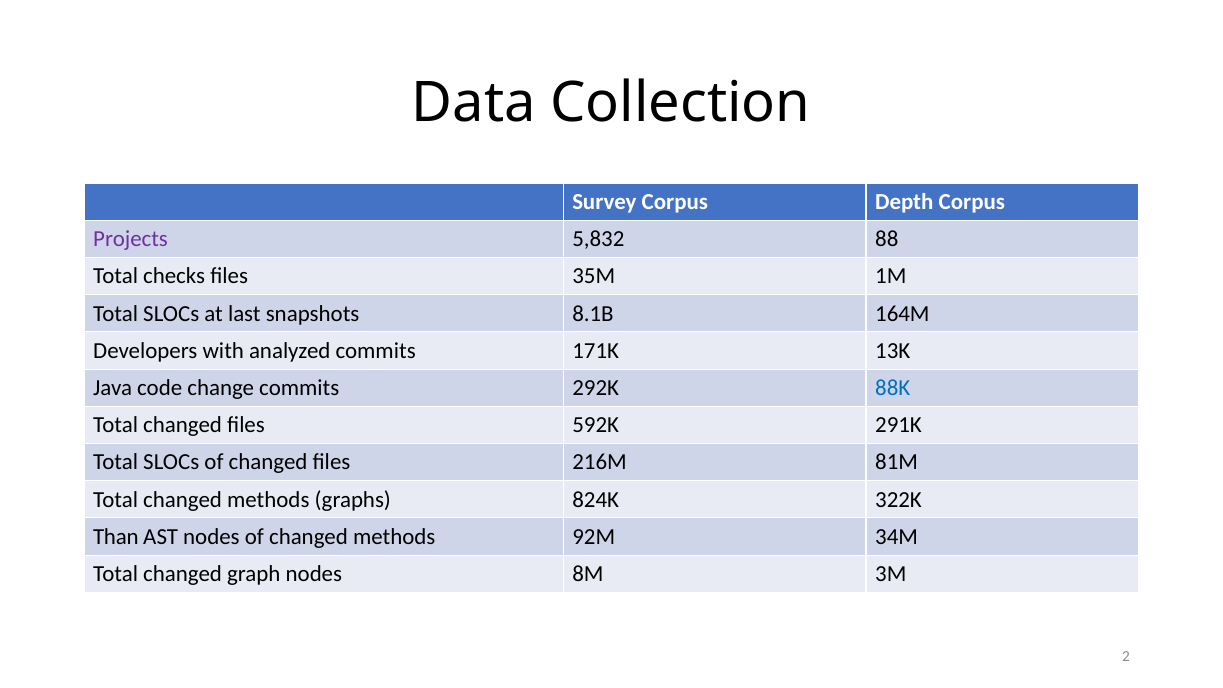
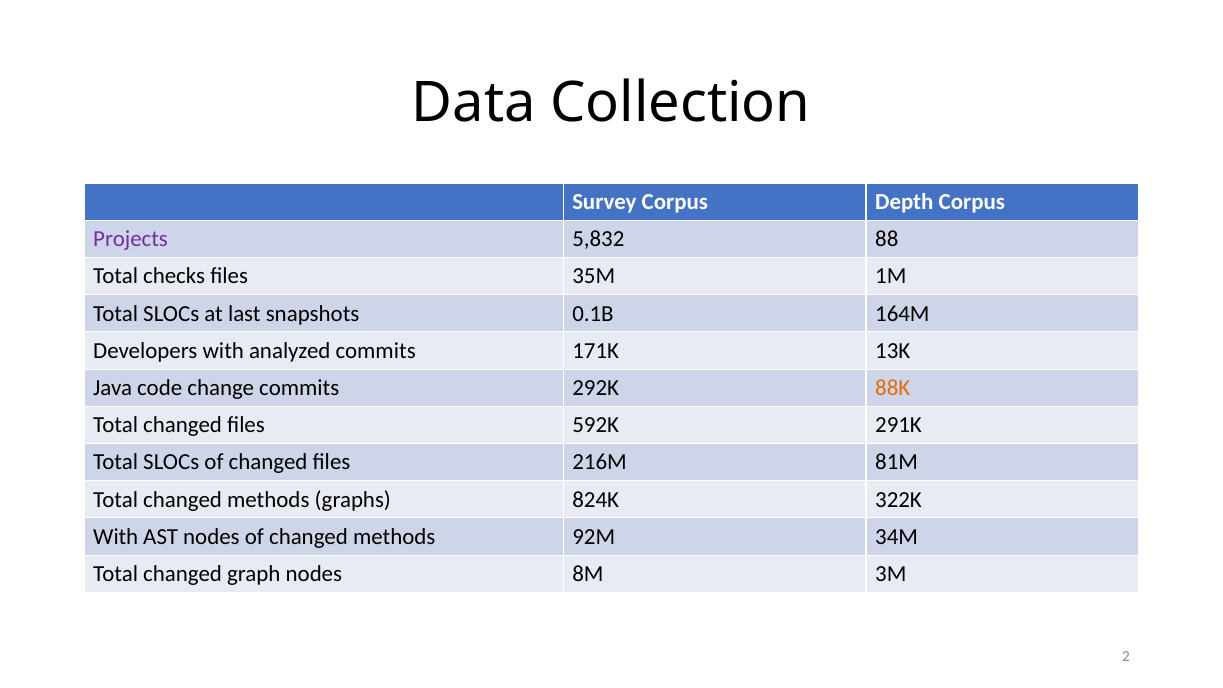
8.1B: 8.1B -> 0.1B
88K colour: blue -> orange
Than at (116, 537): Than -> With
